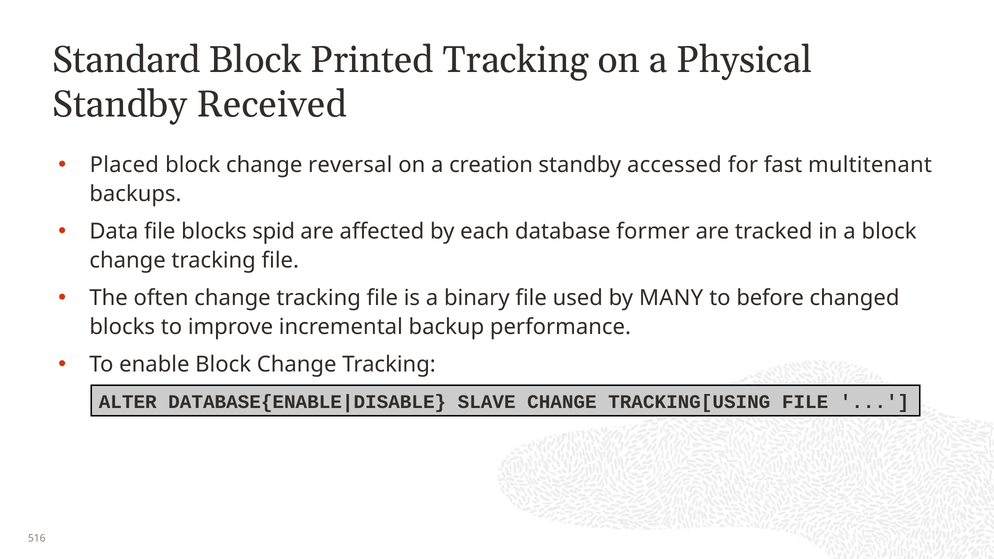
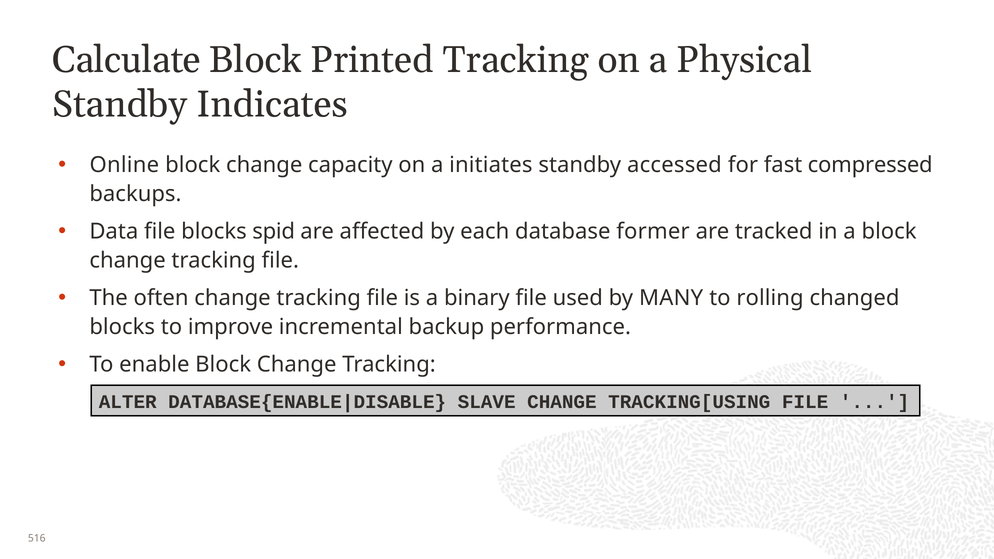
Standard: Standard -> Calculate
Received: Received -> Indicates
Placed: Placed -> Online
reversal: reversal -> capacity
creation: creation -> initiates
multitenant: multitenant -> compressed
before: before -> rolling
